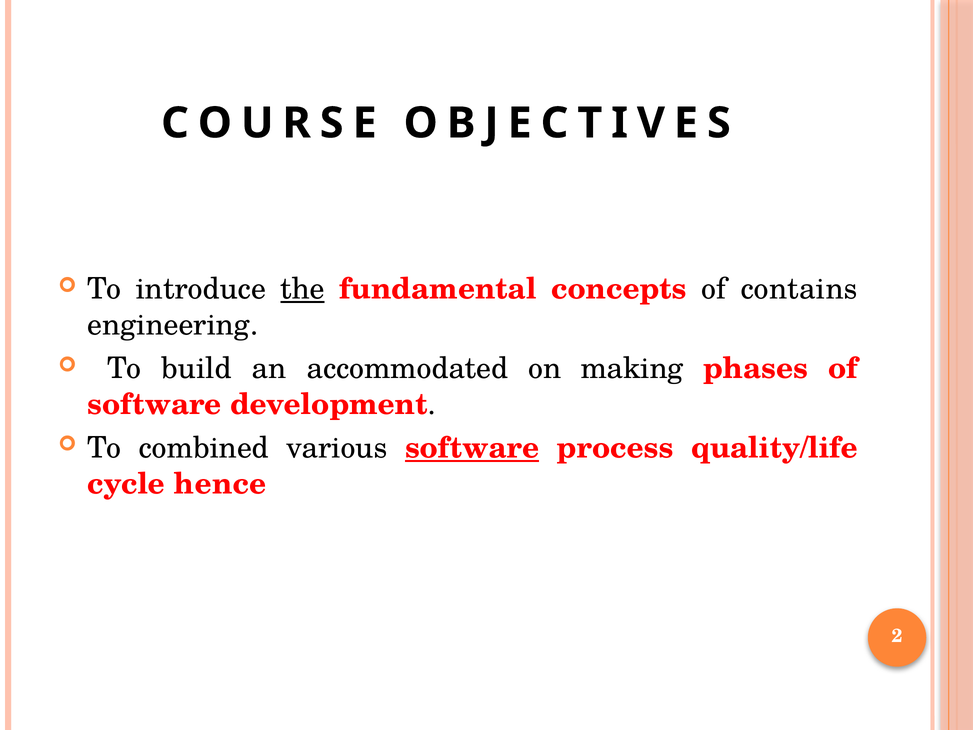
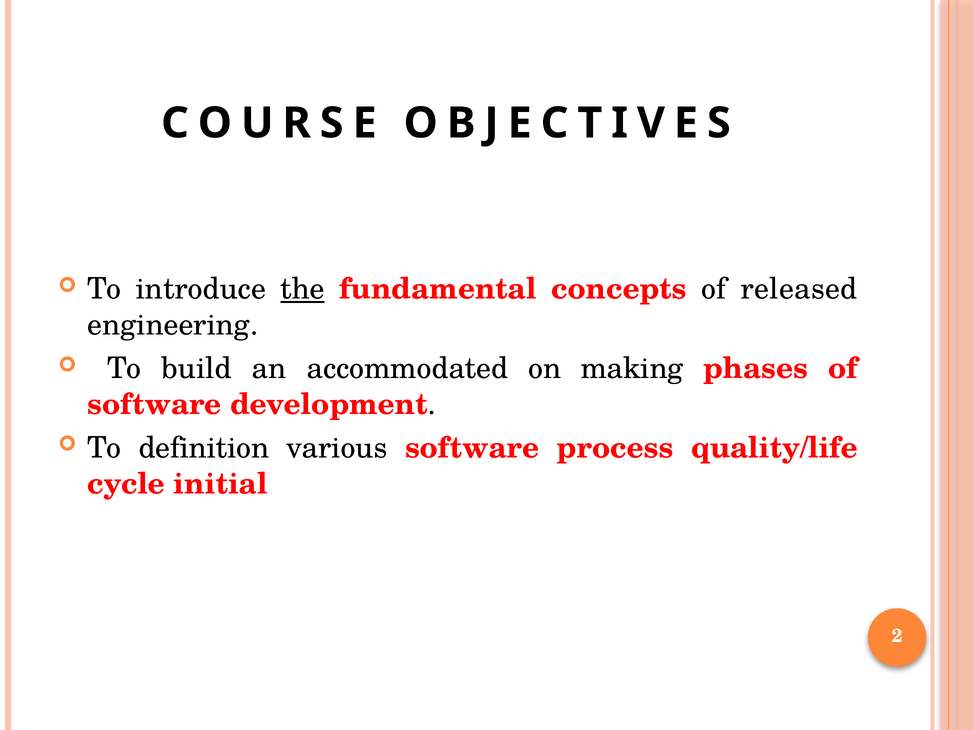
contains: contains -> released
combined: combined -> definition
software at (472, 448) underline: present -> none
hence: hence -> initial
